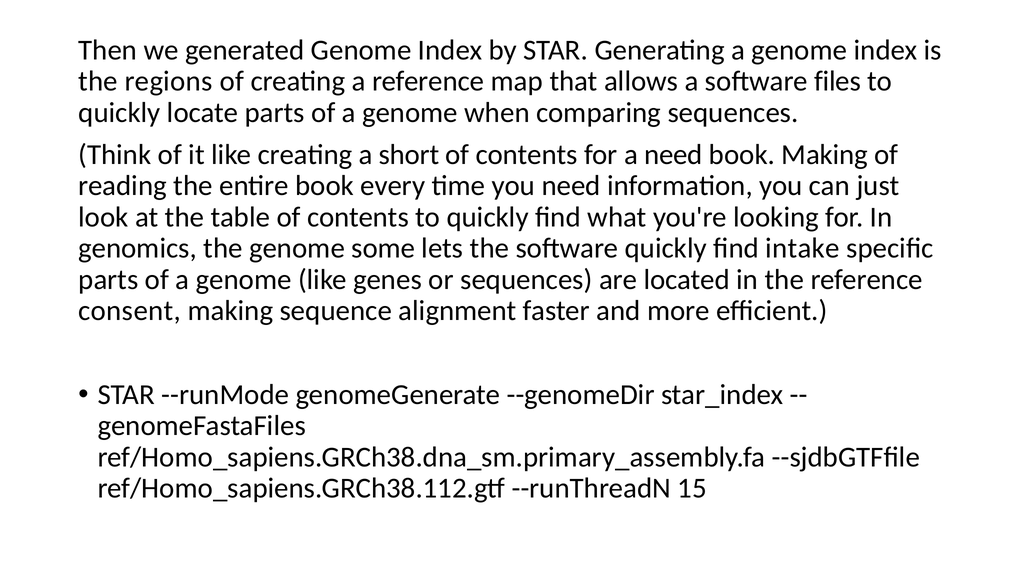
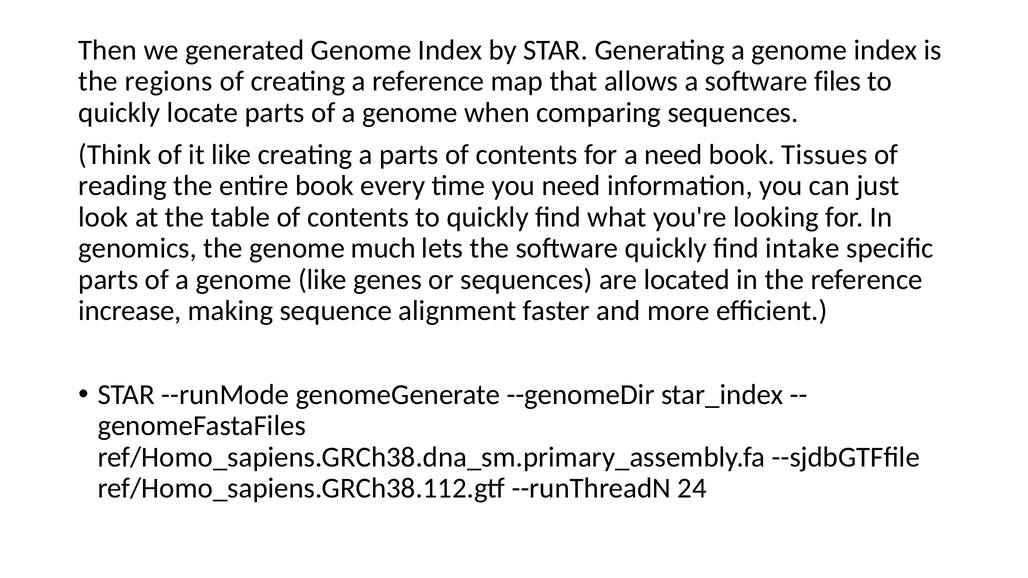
a short: short -> parts
book Making: Making -> Tissues
some: some -> much
consent: consent -> increase
15: 15 -> 24
